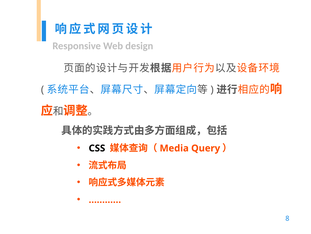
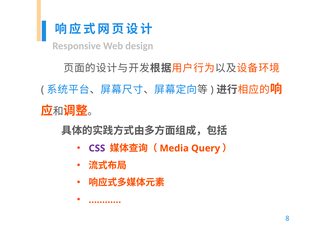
CSS colour: black -> purple
